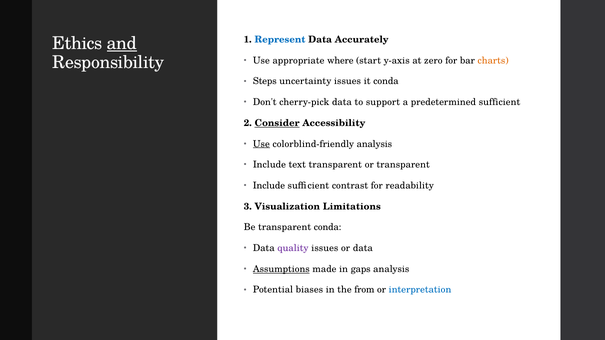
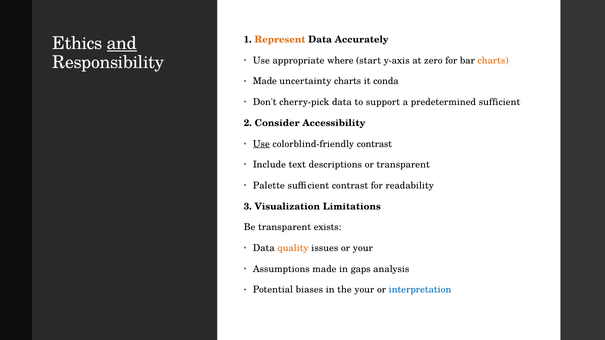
Represent colour: blue -> orange
Steps at (265, 81): Steps -> Made
uncertainty issues: issues -> charts
Consider underline: present -> none
colorblind-friendly analysis: analysis -> contrast
text transparent: transparent -> descriptions
Include at (269, 186): Include -> Palette
transparent conda: conda -> exists
quality colour: purple -> orange
or data: data -> your
Assumptions underline: present -> none
the from: from -> your
